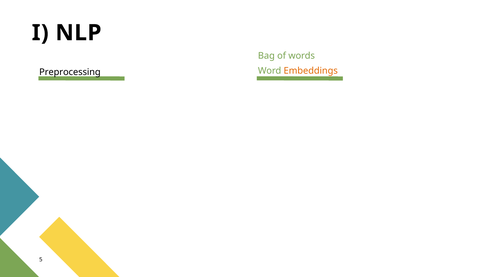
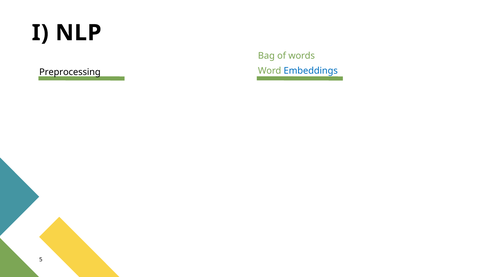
Embeddings colour: orange -> blue
